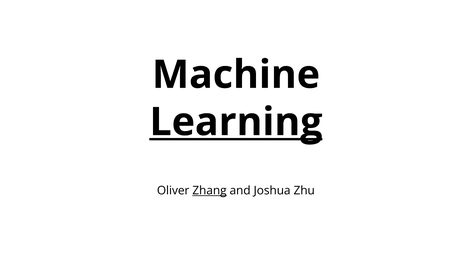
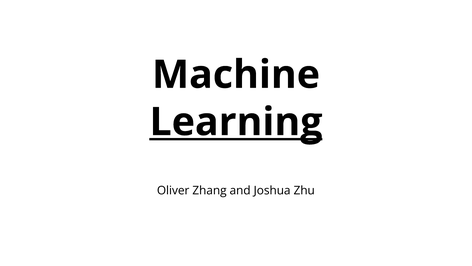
Zhang underline: present -> none
